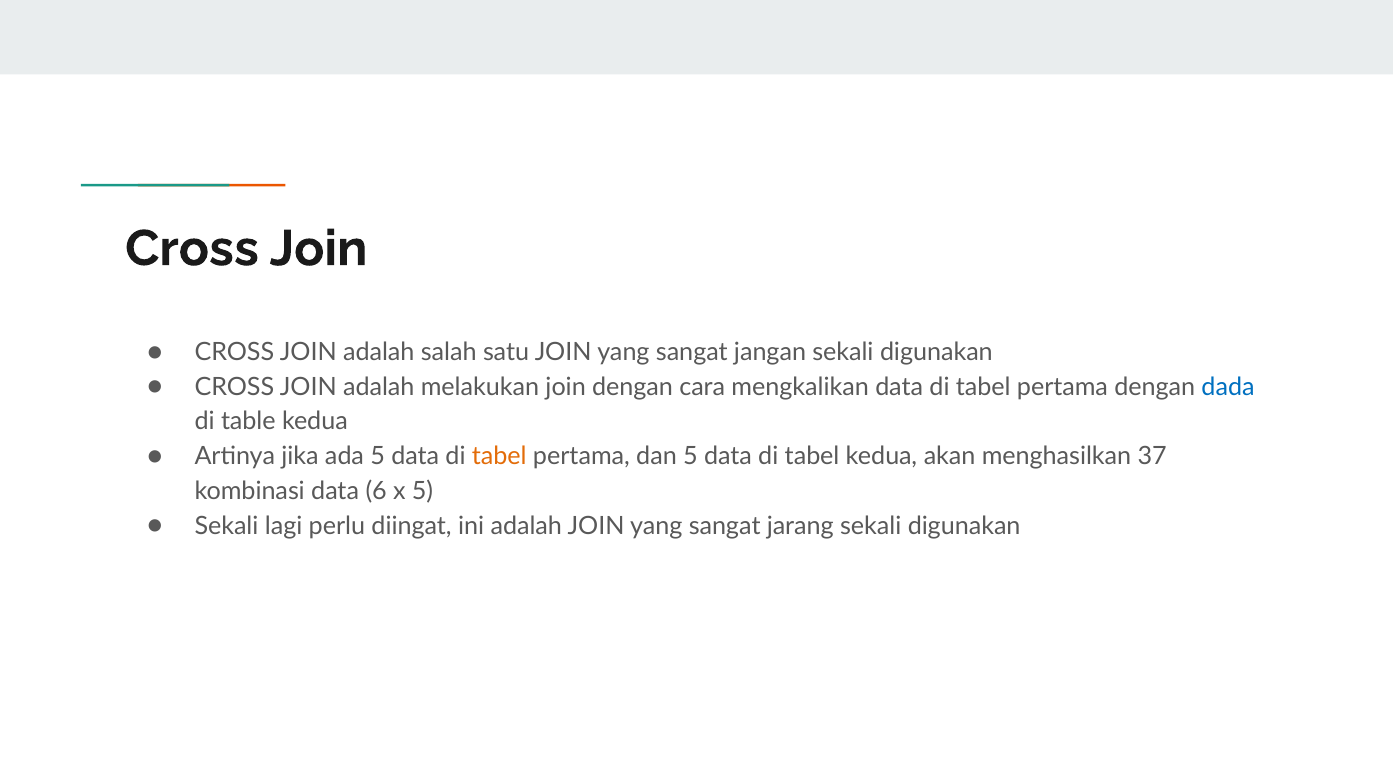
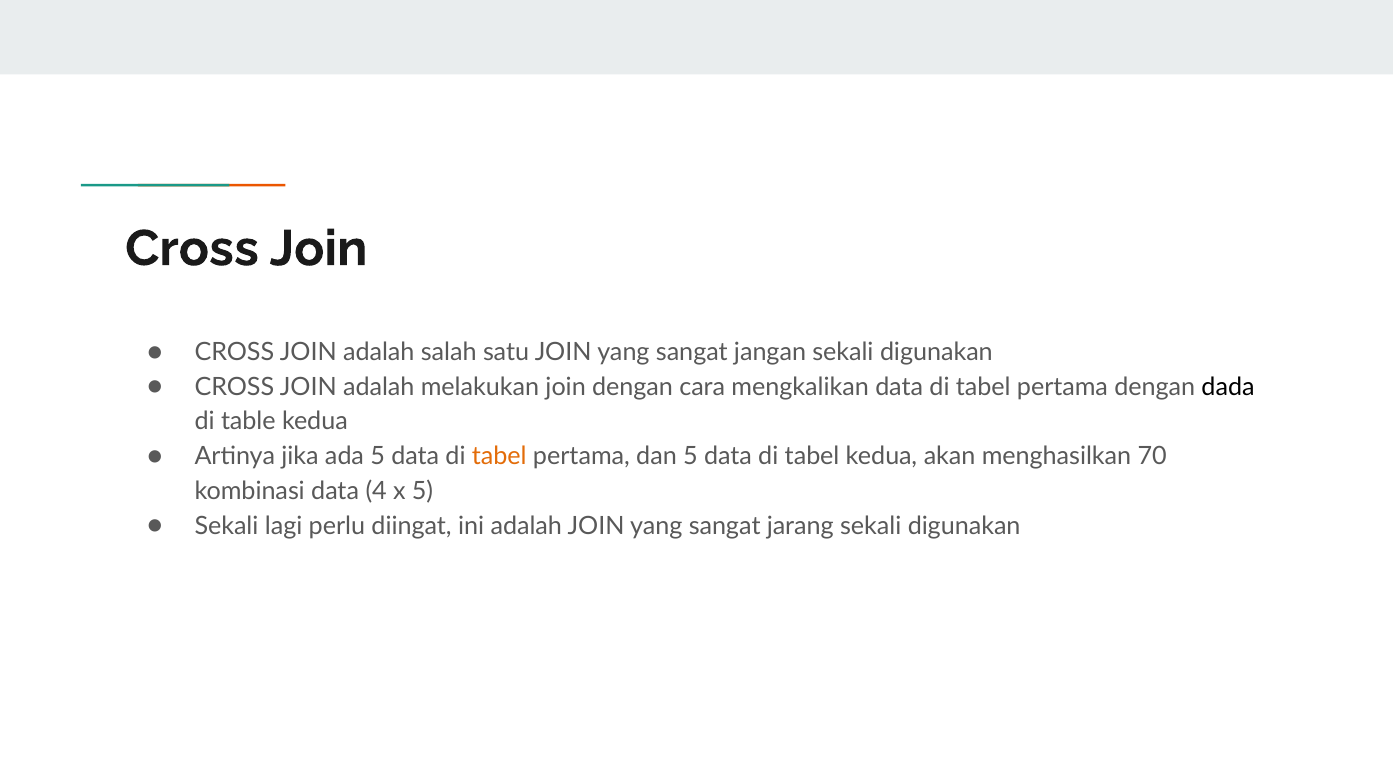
dada colour: blue -> black
37: 37 -> 70
6: 6 -> 4
